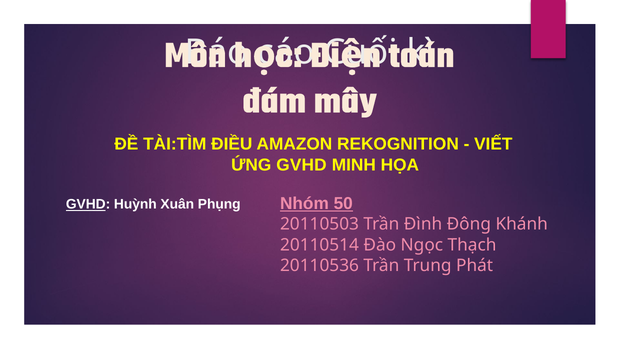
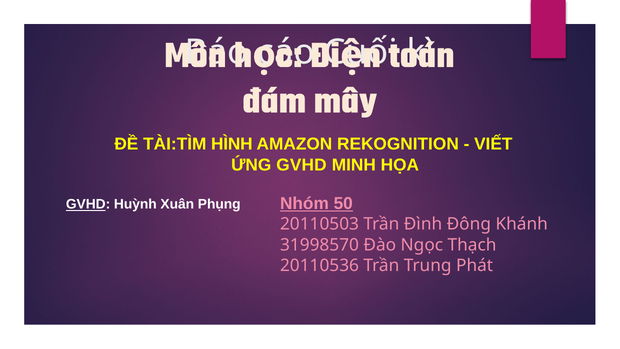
ĐIỀU: ĐIỀU -> HÌNH
20110514: 20110514 -> 31998570
